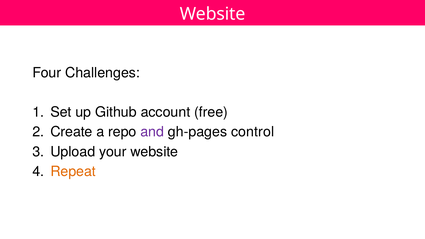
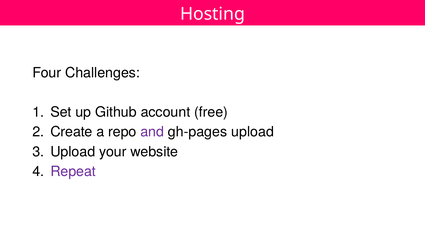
Website at (213, 14): Website -> Hosting
gh-pages control: control -> upload
Repeat colour: orange -> purple
